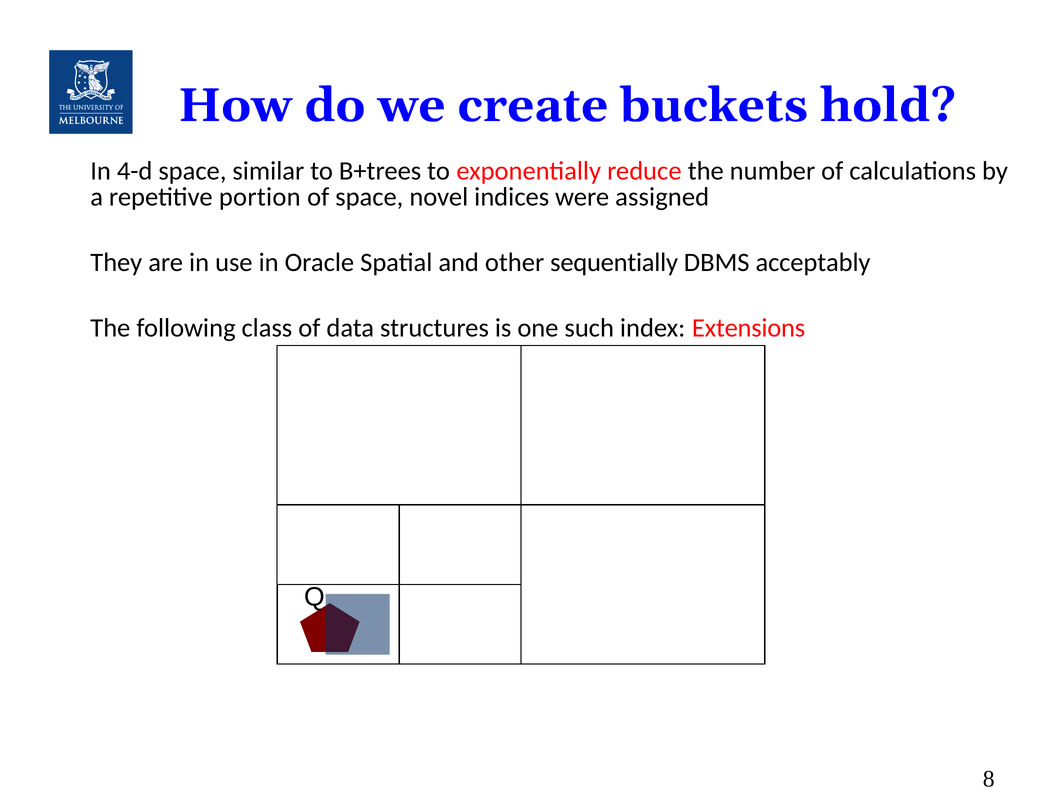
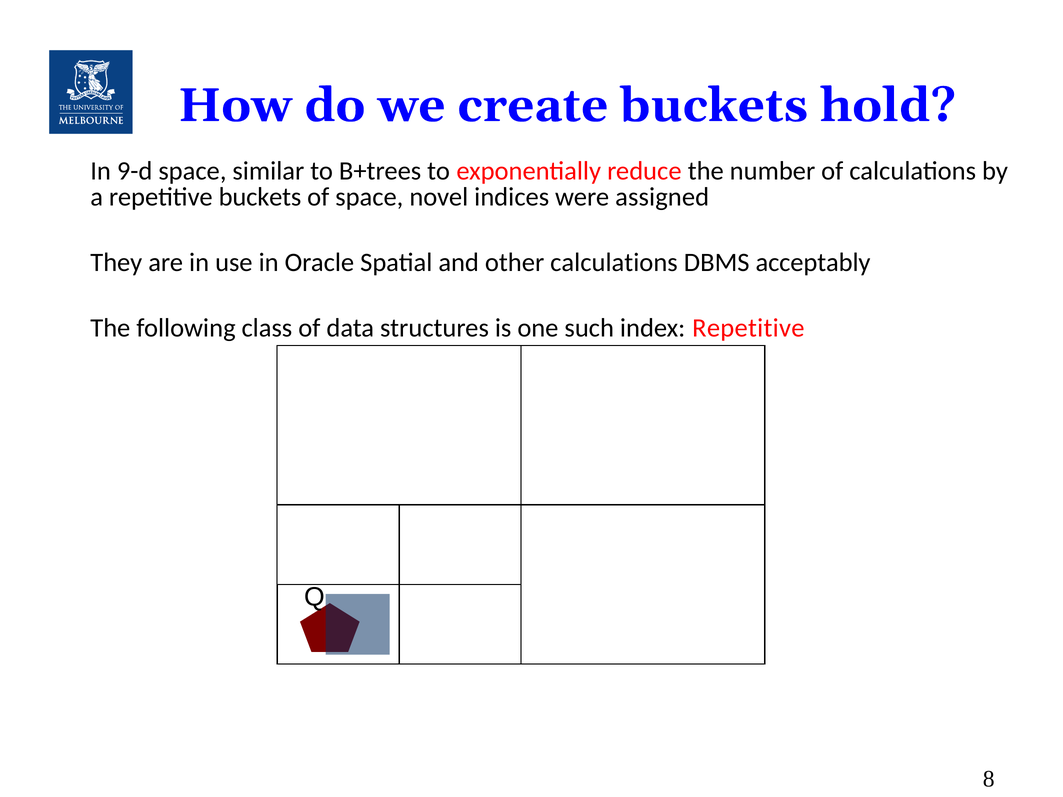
4-d: 4-d -> 9-d
repetitive portion: portion -> buckets
other sequentially: sequentially -> calculations
index Extensions: Extensions -> Repetitive
